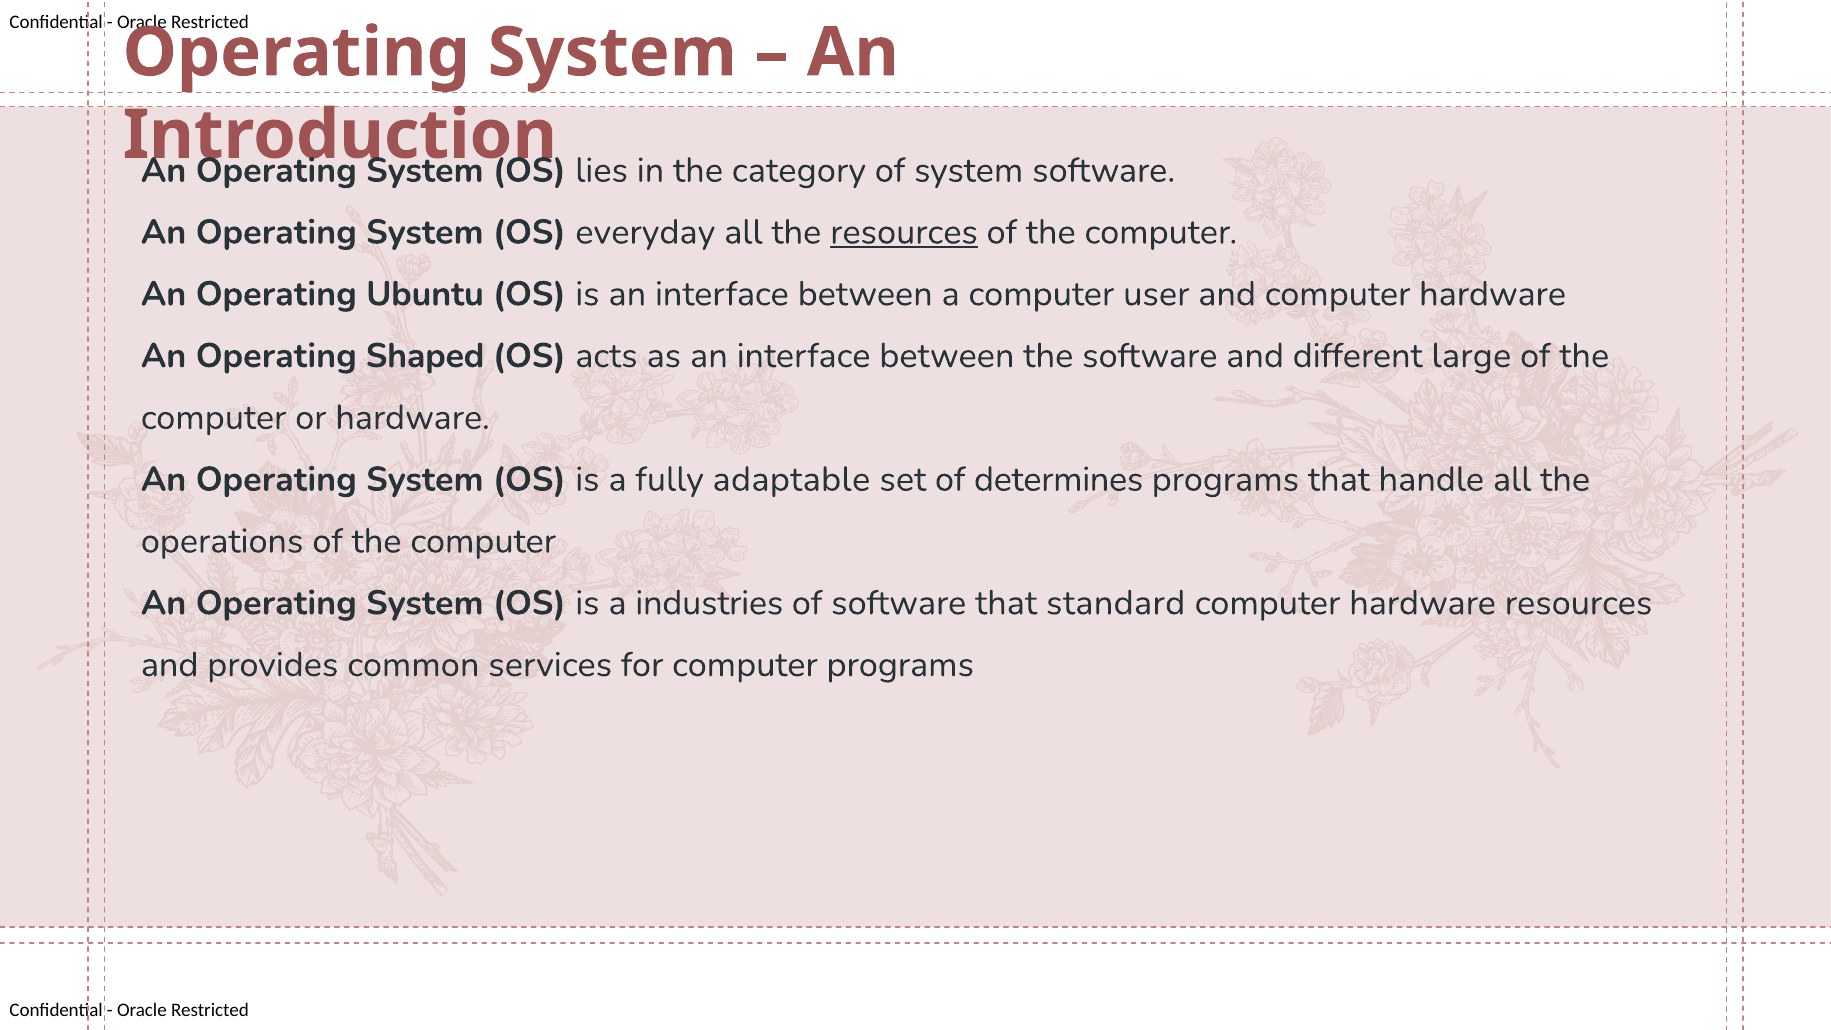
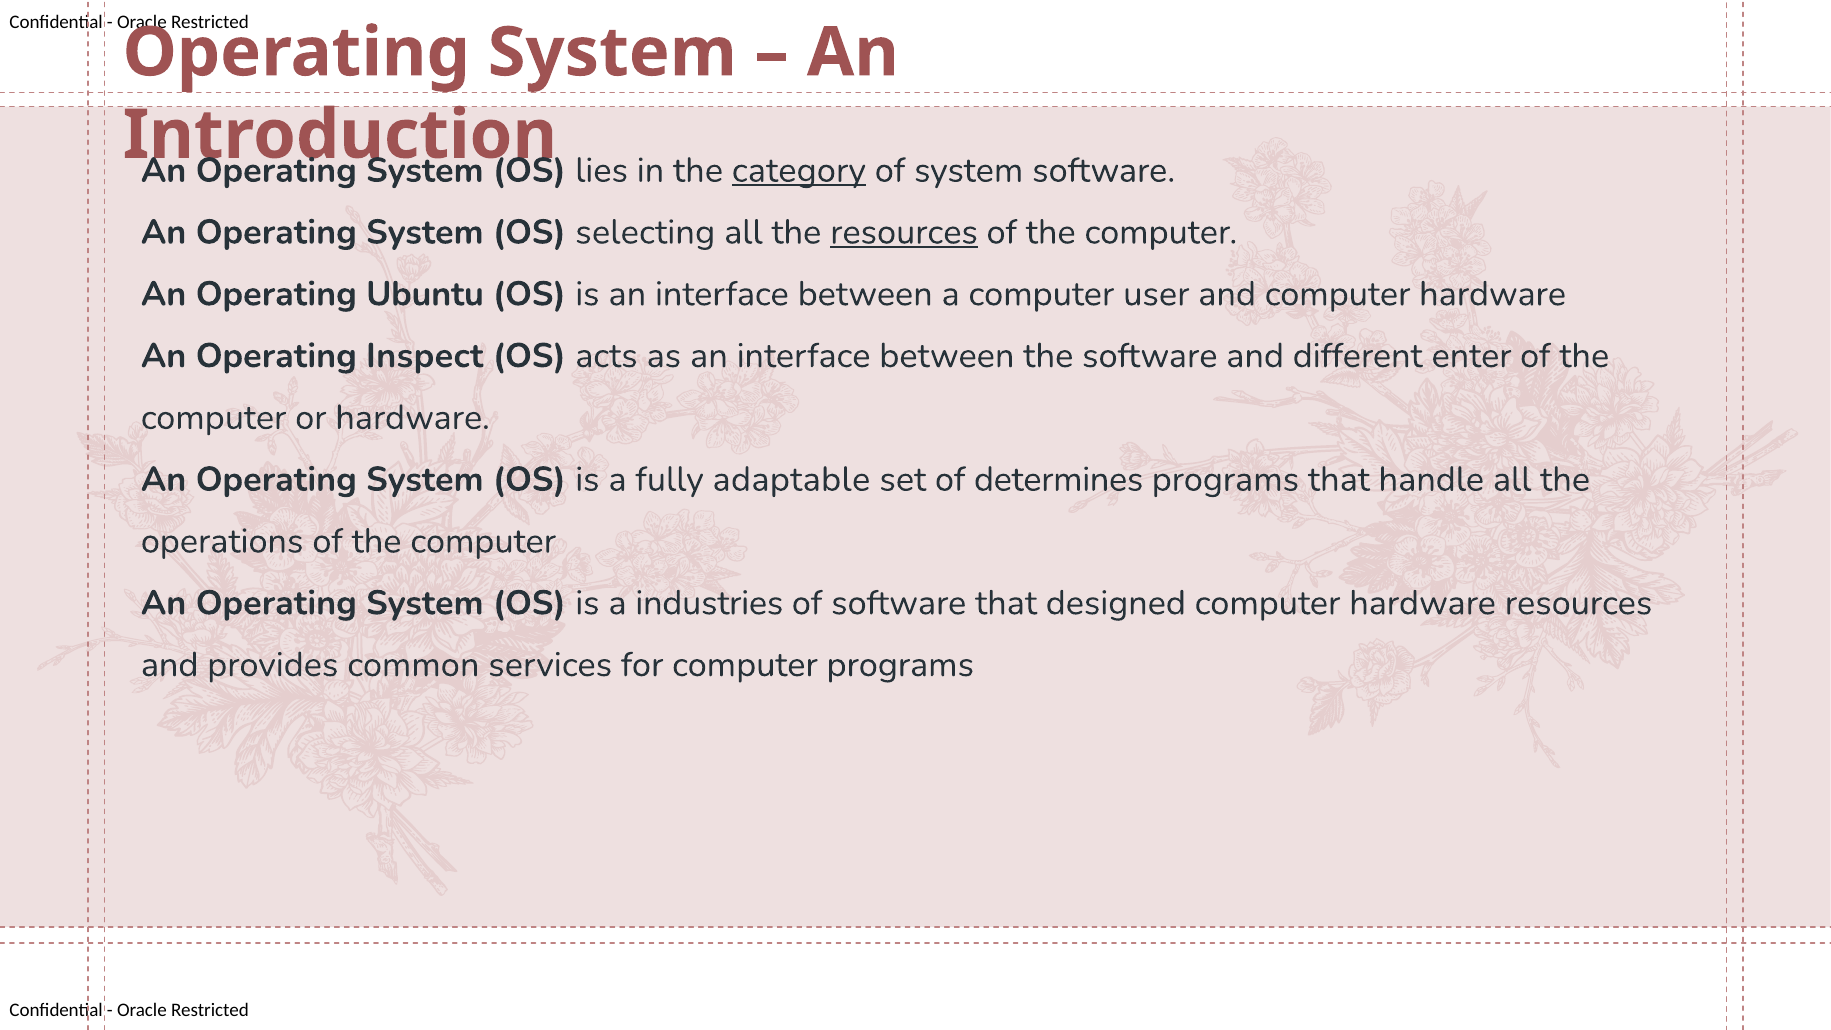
category underline: none -> present
everyday: everyday -> selecting
Shaped: Shaped -> Inspect
large: large -> enter
standard: standard -> designed
